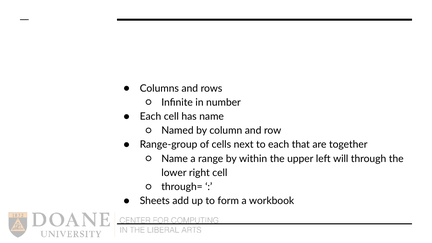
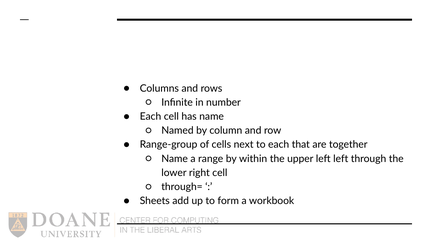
left will: will -> left
